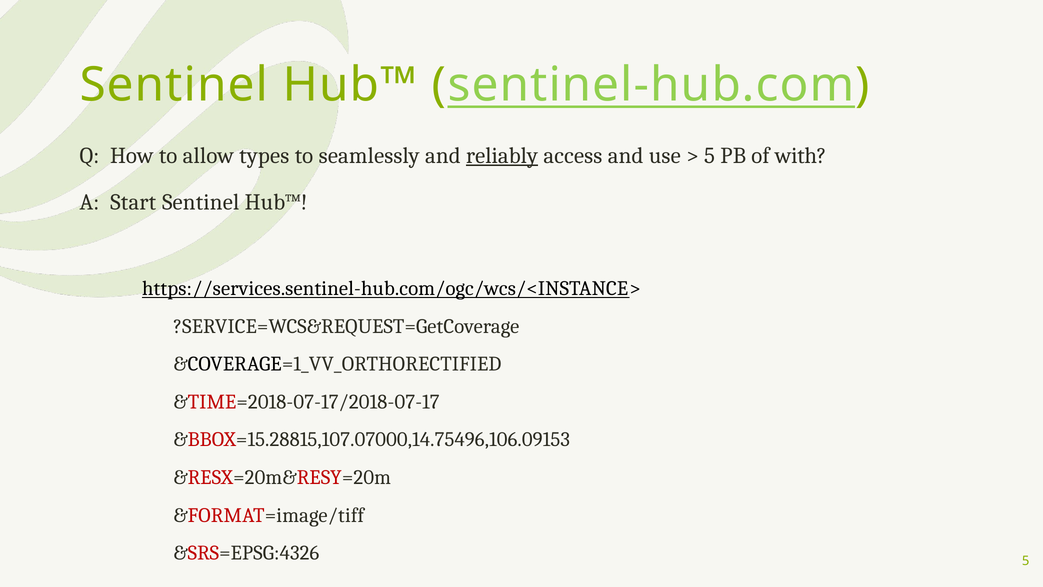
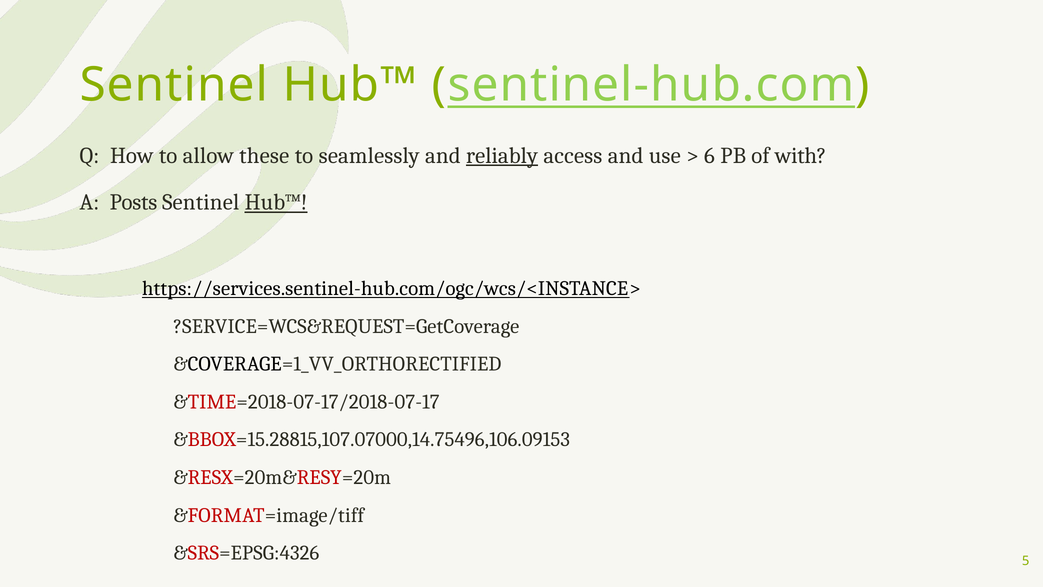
types: types -> these
5 at (710, 155): 5 -> 6
Start: Start -> Posts
Hub™ at (276, 202) underline: none -> present
